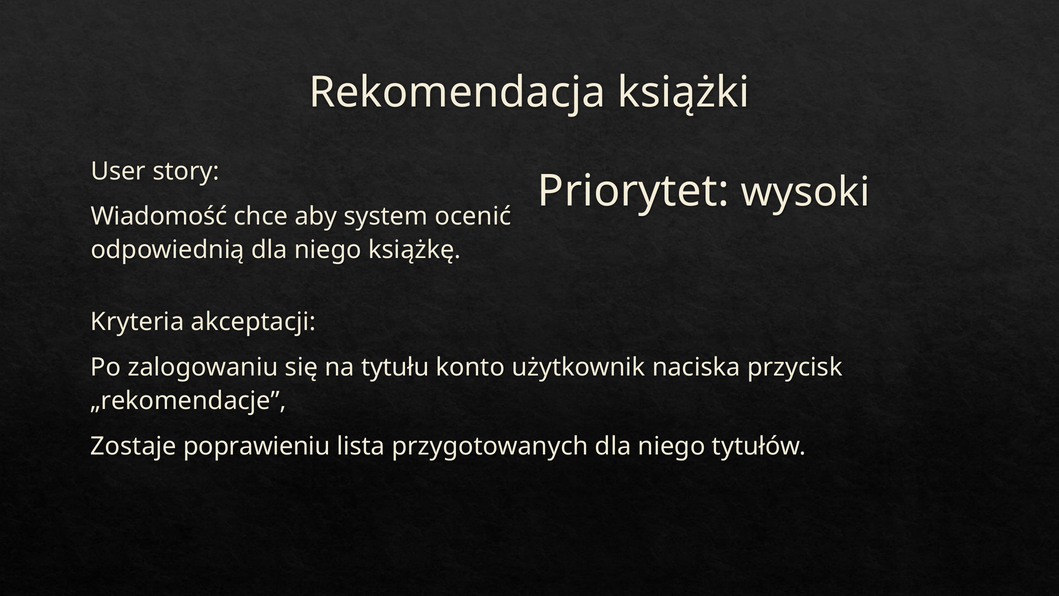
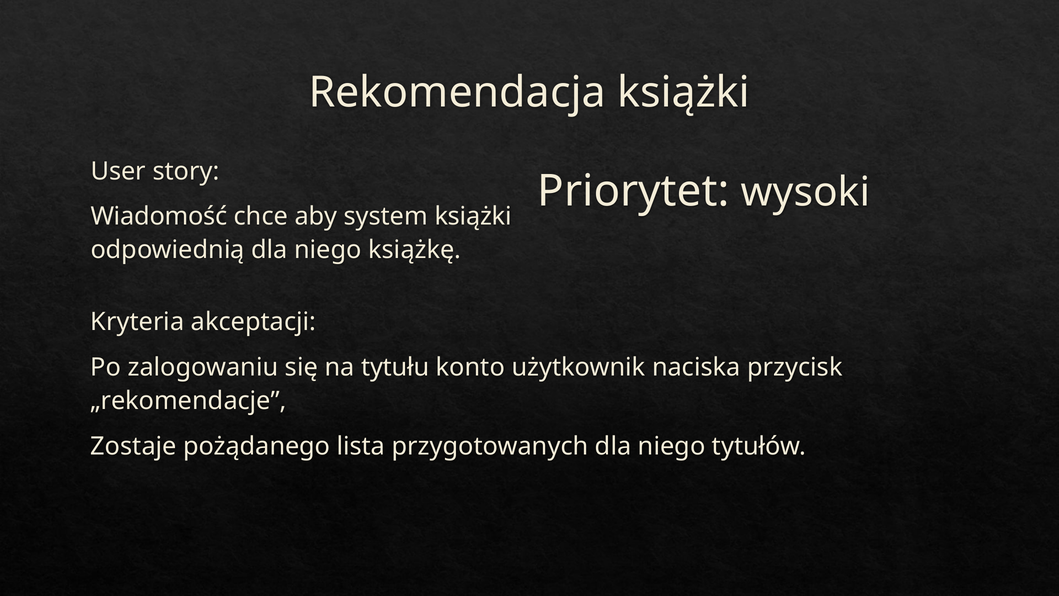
system ocenić: ocenić -> książki
poprawieniu: poprawieniu -> pożądanego
